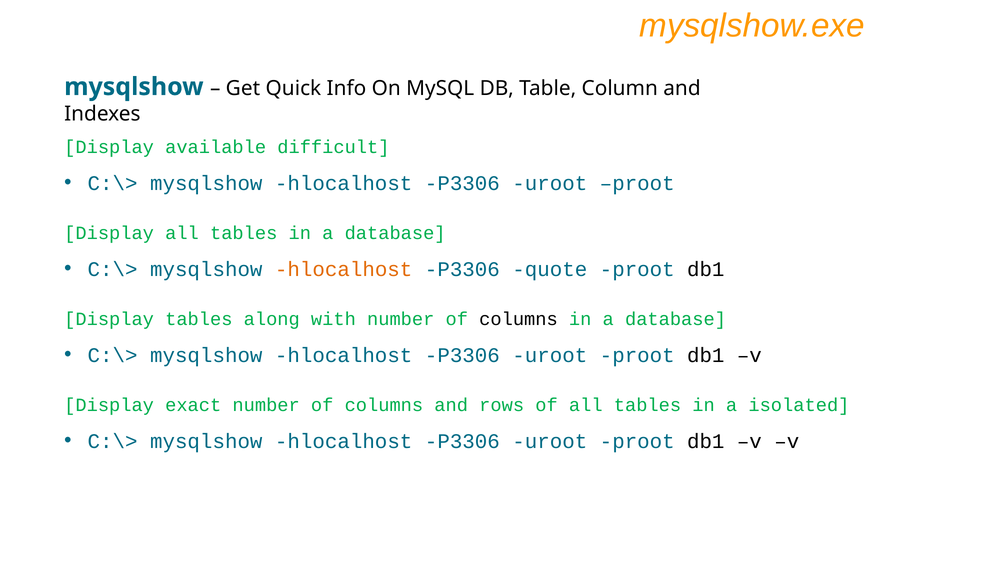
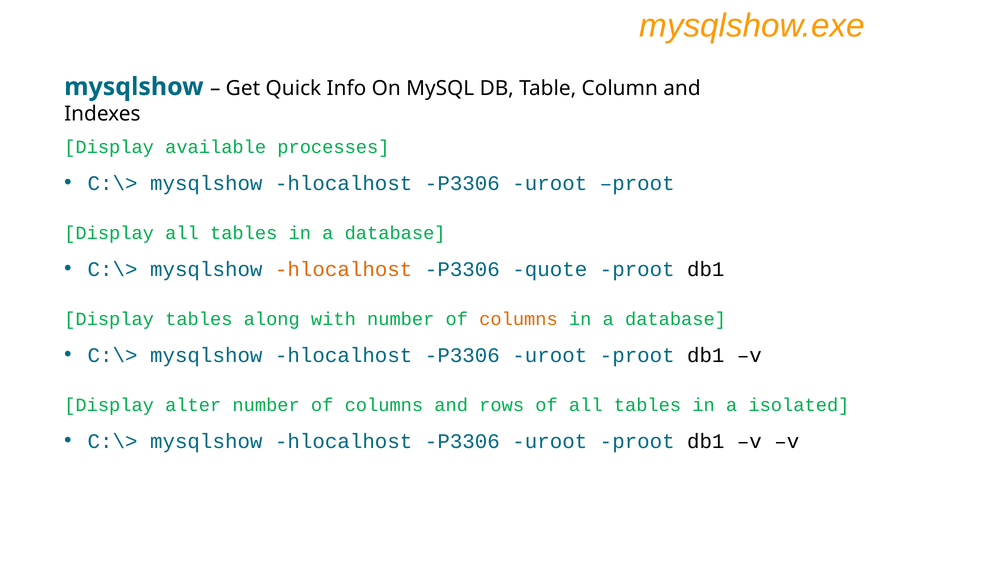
difficult: difficult -> processes
columns at (518, 319) colour: black -> orange
exact: exact -> alter
